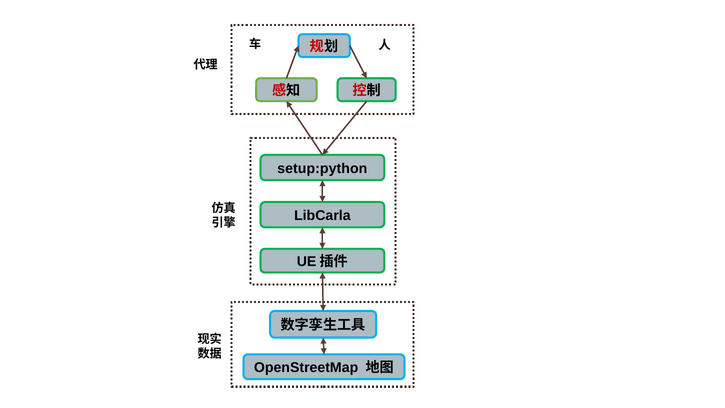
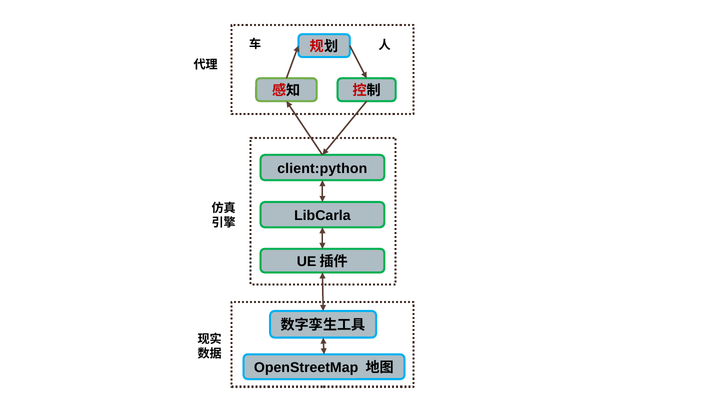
setup:python: setup:python -> client:python
